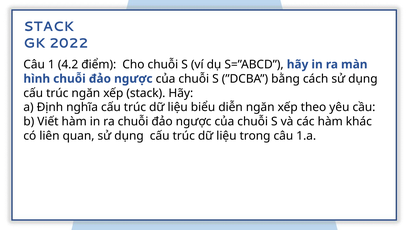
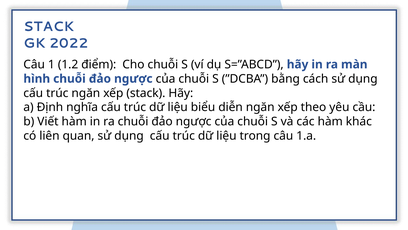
4.2: 4.2 -> 1.2
